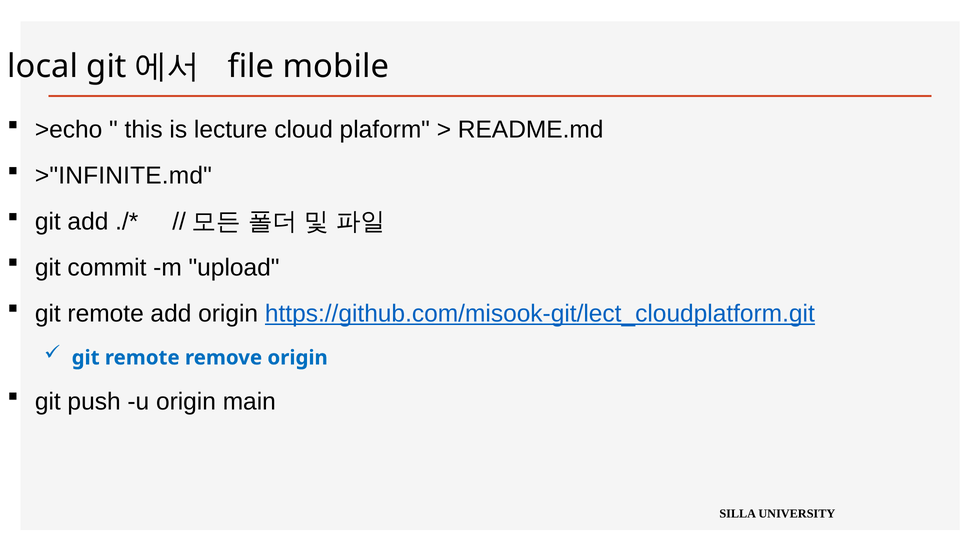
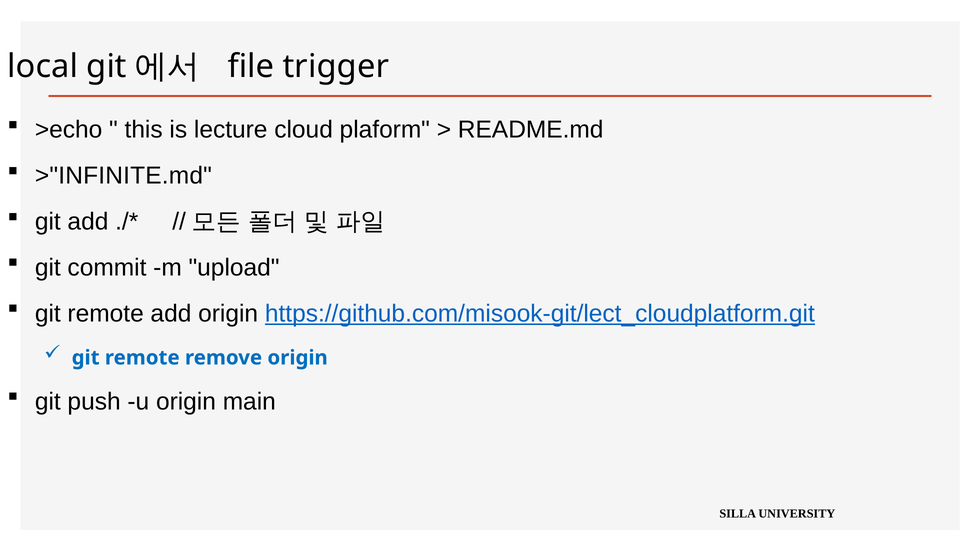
mobile: mobile -> trigger
